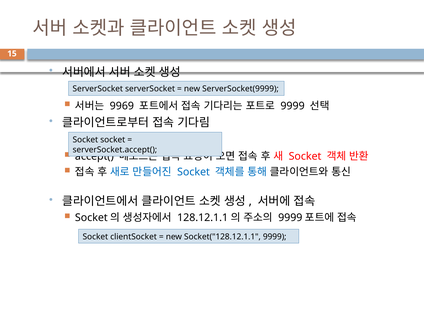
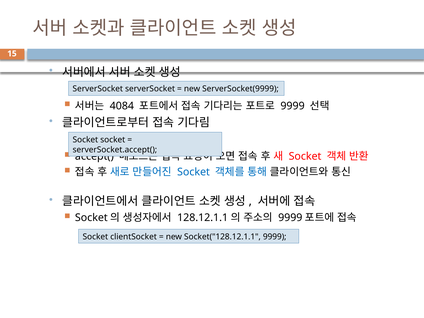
9969: 9969 -> 4084
